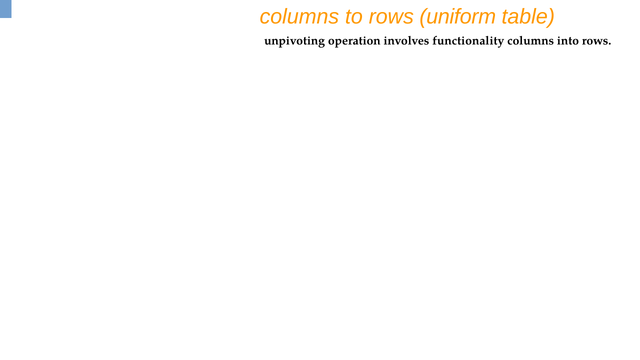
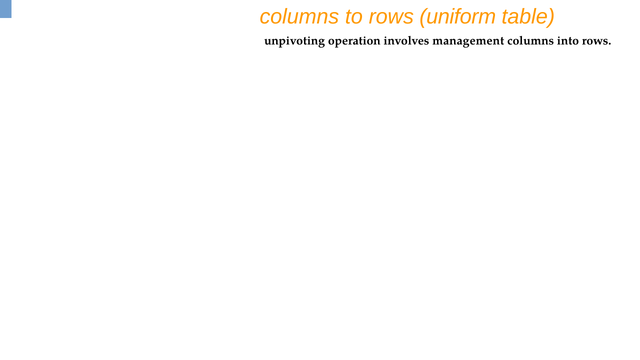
functionality: functionality -> management
